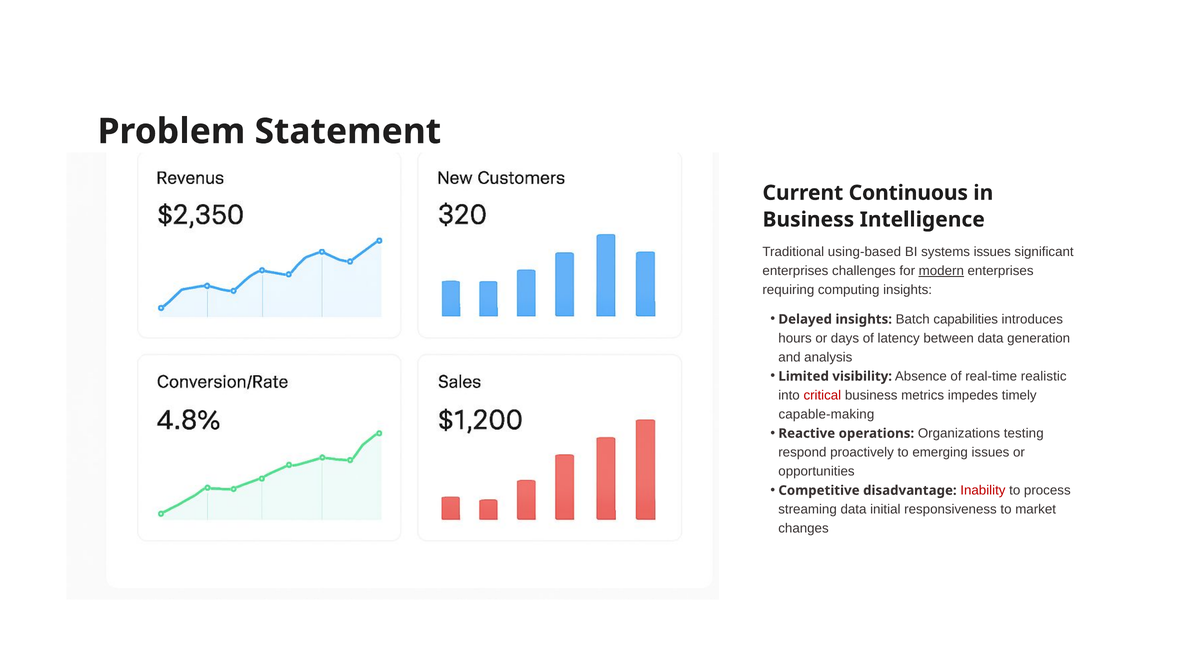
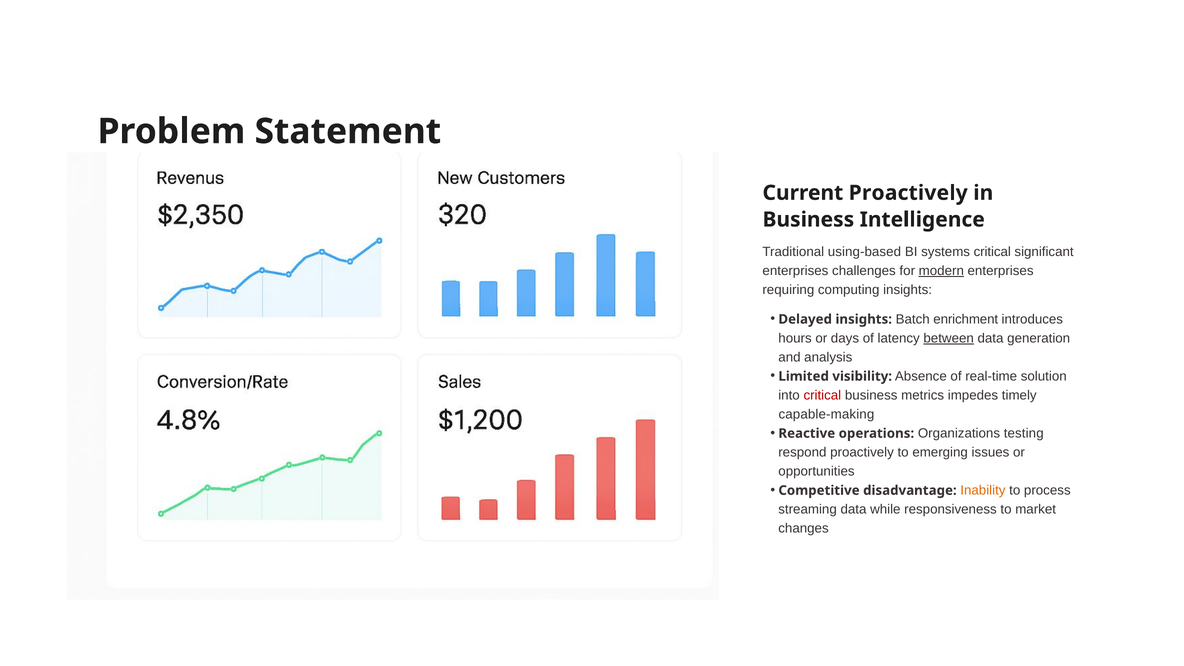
Current Continuous: Continuous -> Proactively
systems issues: issues -> critical
capabilities: capabilities -> enrichment
between underline: none -> present
realistic: realistic -> solution
Inability colour: red -> orange
initial: initial -> while
